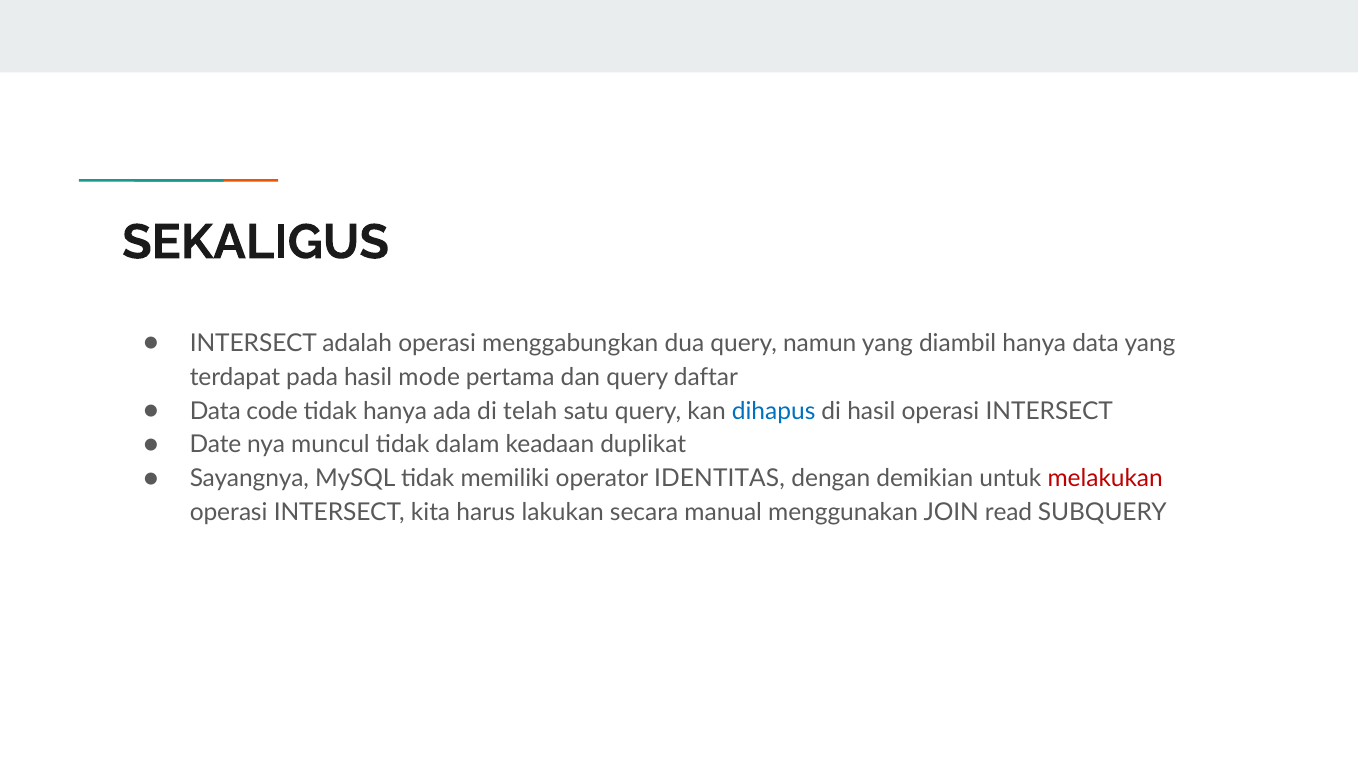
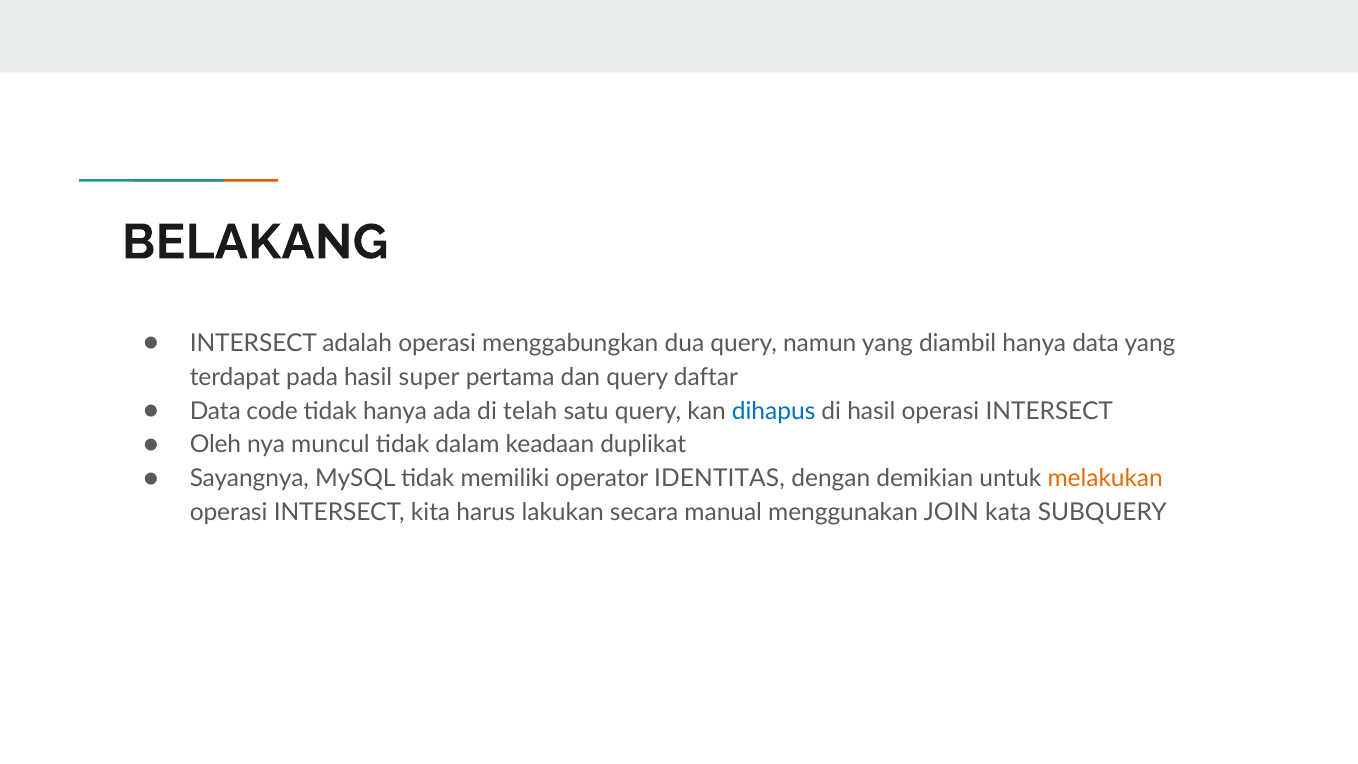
SEKALIGUS: SEKALIGUS -> BELAKANG
mode: mode -> super
Date: Date -> Oleh
melakukan colour: red -> orange
read: read -> kata
